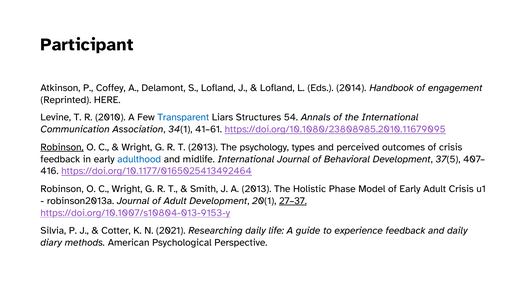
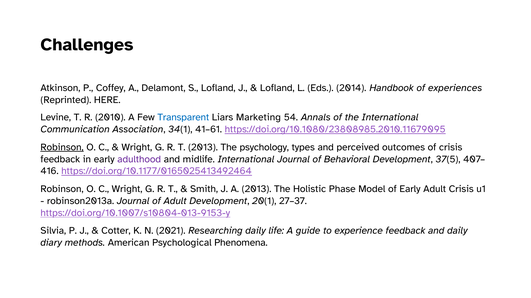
Participant: Participant -> Challenges
engagement: engagement -> experiences
Structures: Structures -> Marketing
adulthood colour: blue -> purple
27–37 underline: present -> none
Perspective: Perspective -> Phenomena
